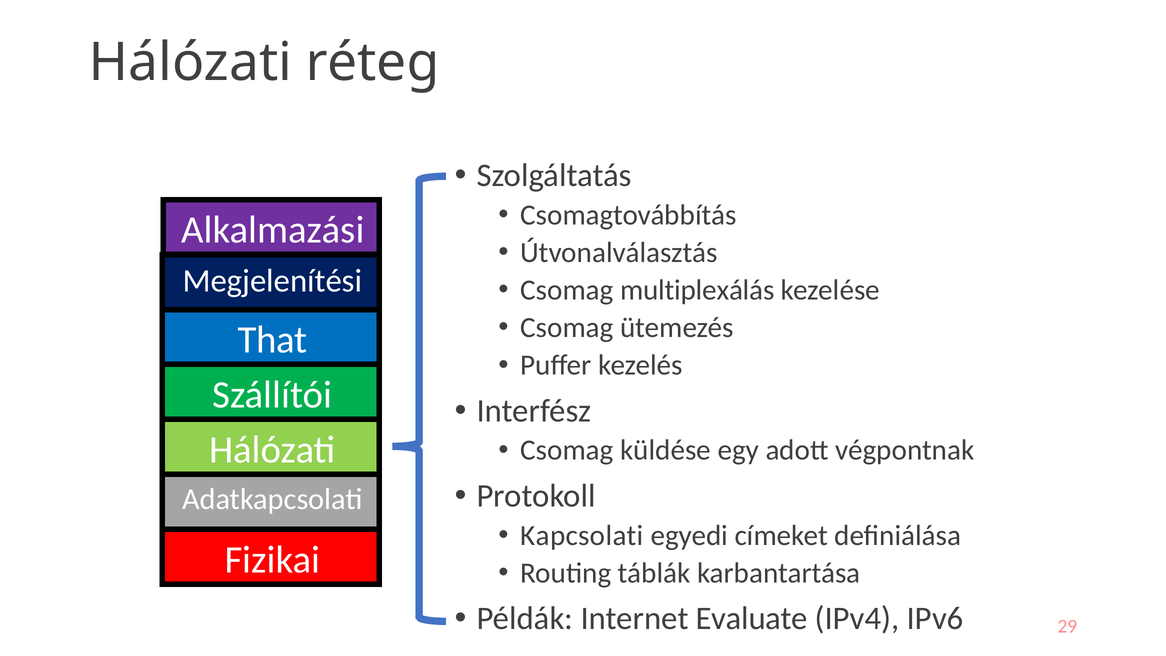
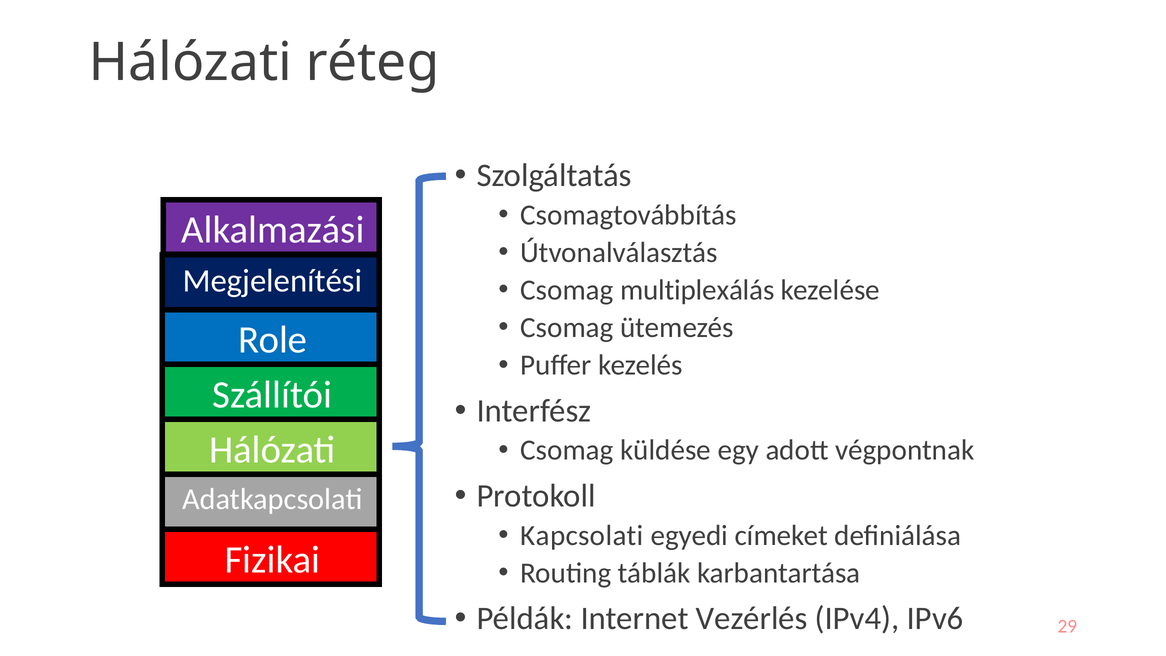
That: That -> Role
Evaluate: Evaluate -> Vezérlés
